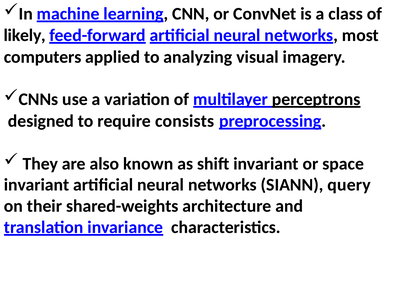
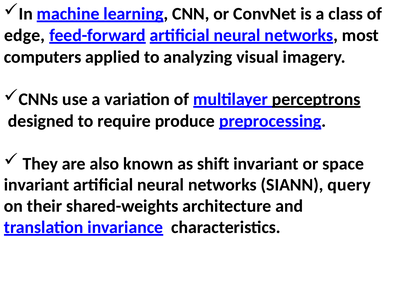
likely: likely -> edge
consists: consists -> produce
